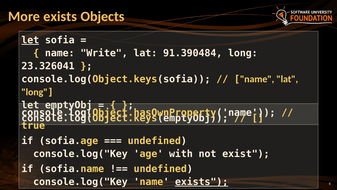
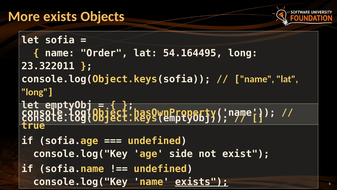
let at (30, 40) underline: present -> none
Write: Write -> Order
91.390484: 91.390484 -> 54.164495
23.326041: 23.326041 -> 23.322011
with: with -> side
